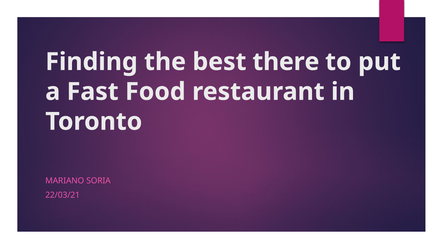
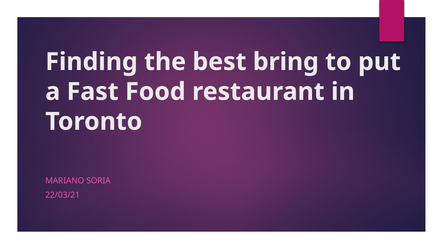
there: there -> bring
